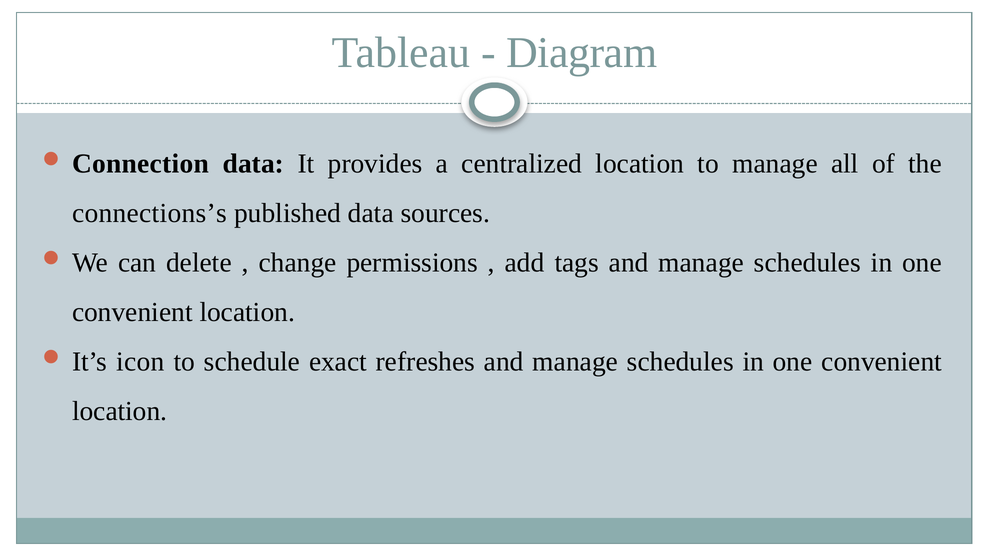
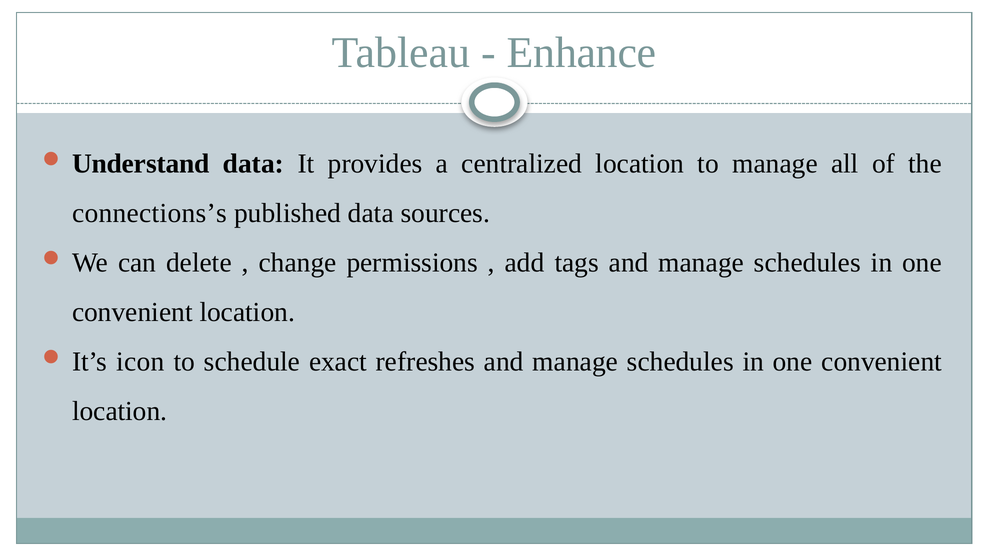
Diagram: Diagram -> Enhance
Connection: Connection -> Understand
